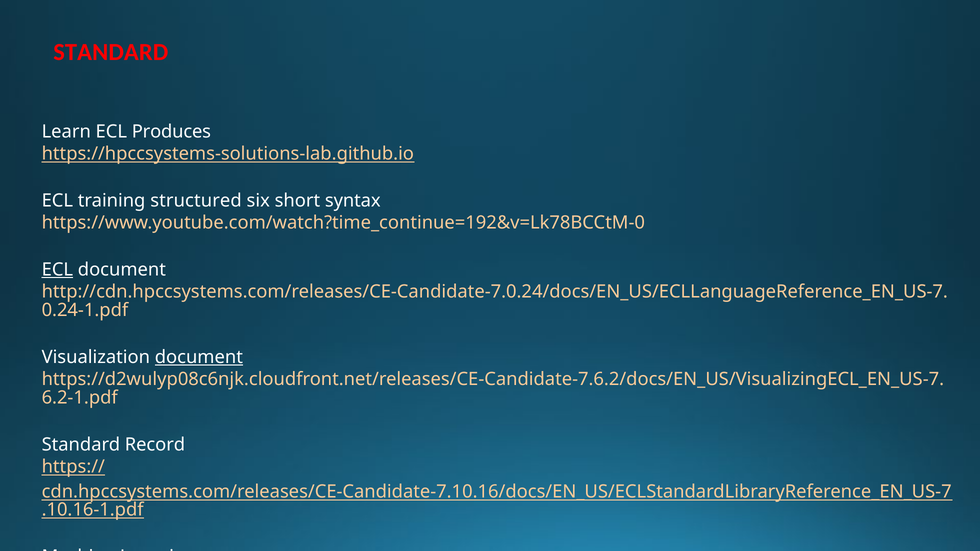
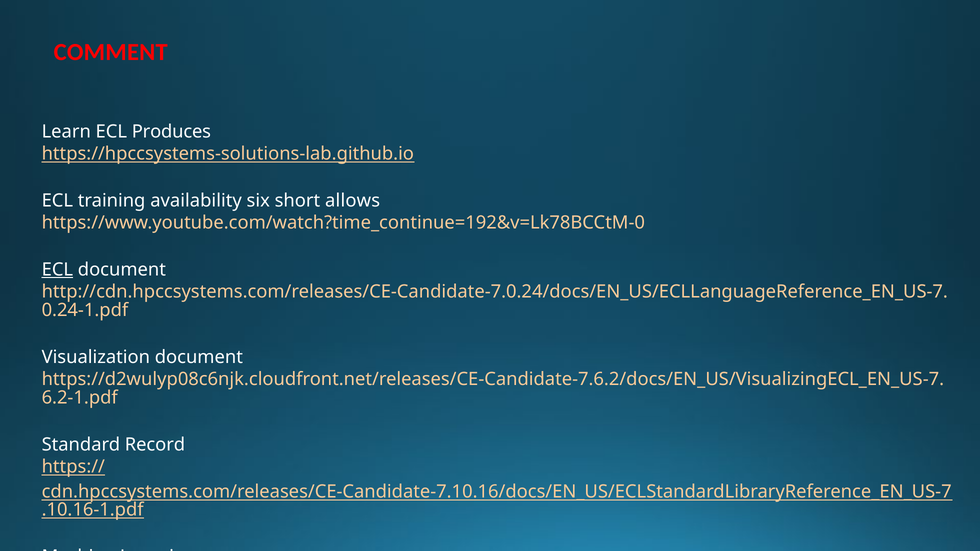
STANDARD at (111, 52): STANDARD -> COMMENT
structured: structured -> availability
syntax: syntax -> allows
document at (199, 357) underline: present -> none
